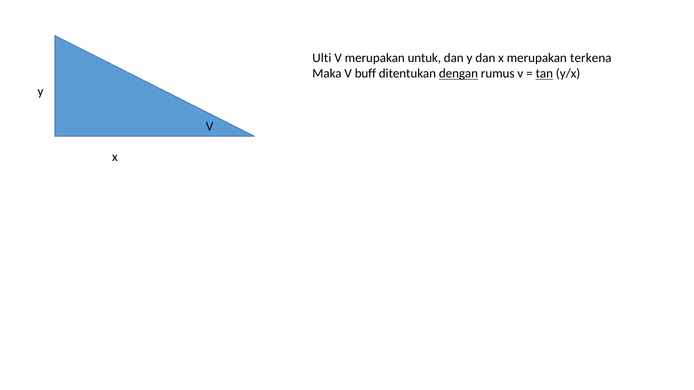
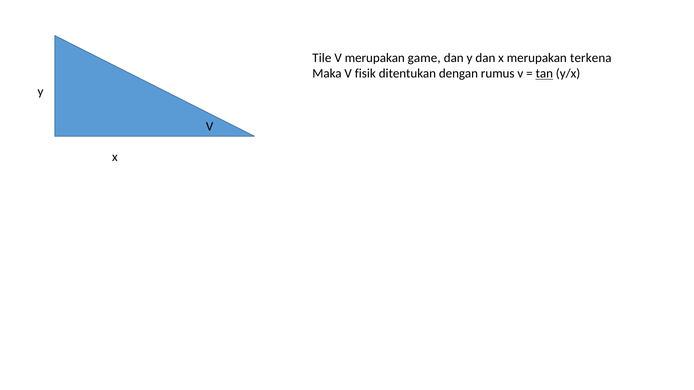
Ulti: Ulti -> Tile
untuk: untuk -> game
buff: buff -> fisik
dengan underline: present -> none
